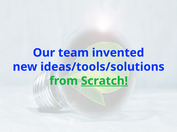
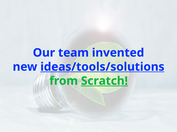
ideas/tools/solutions underline: none -> present
